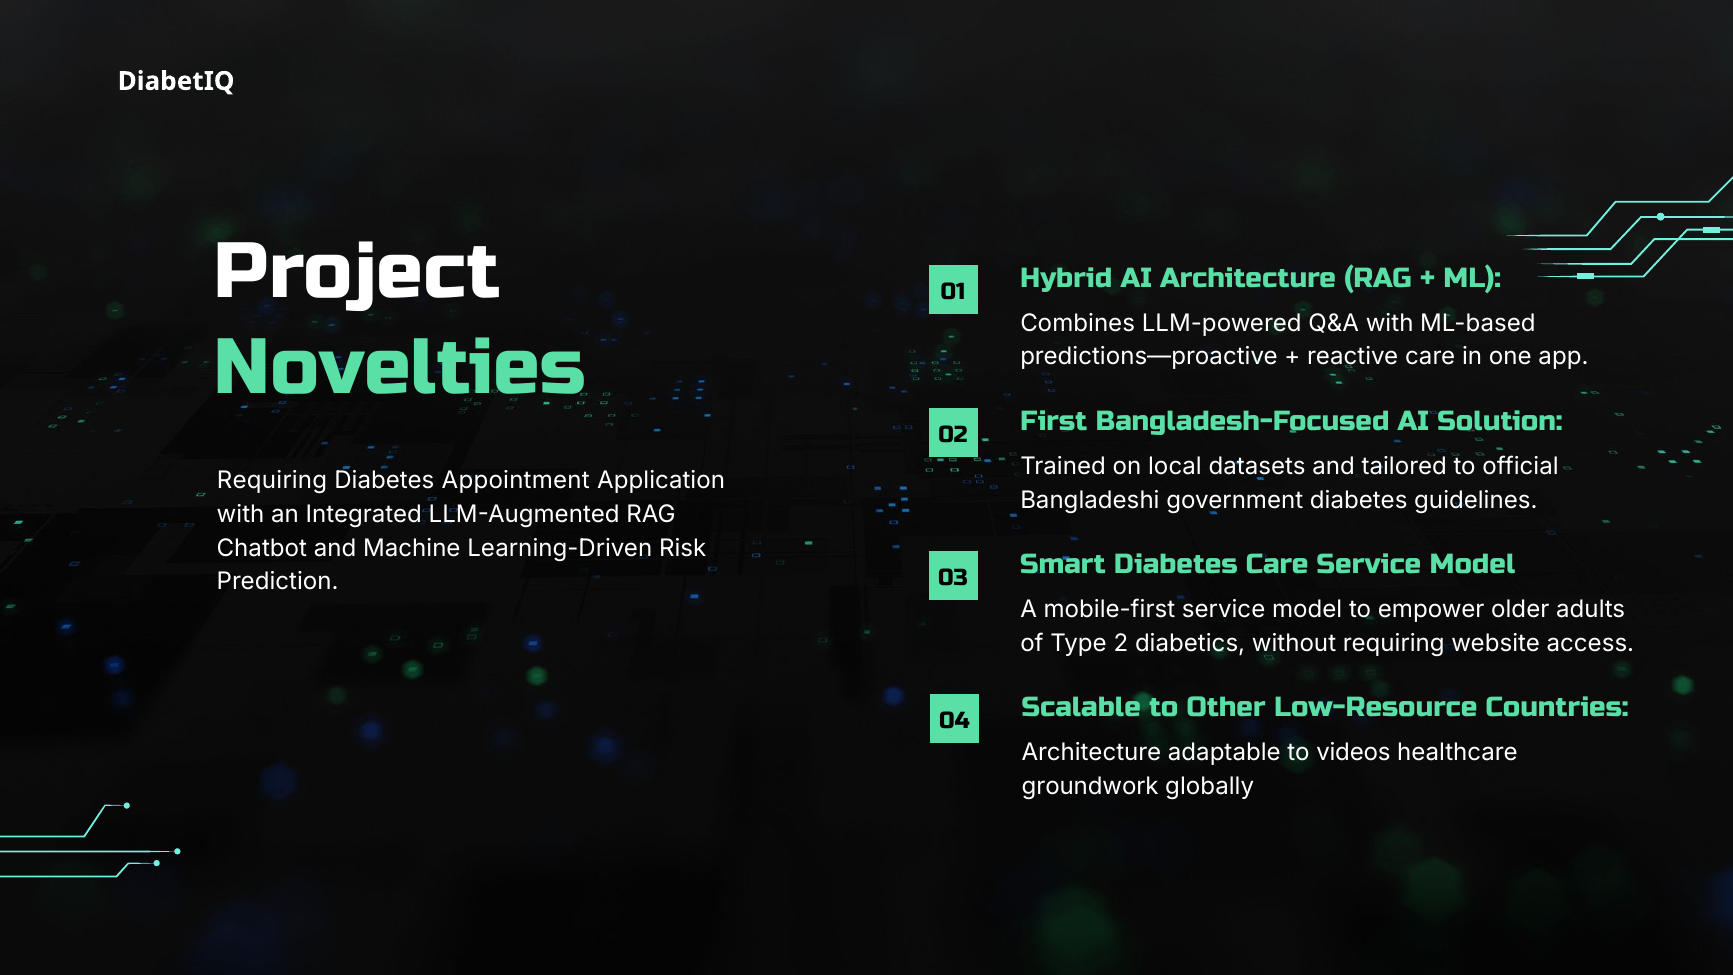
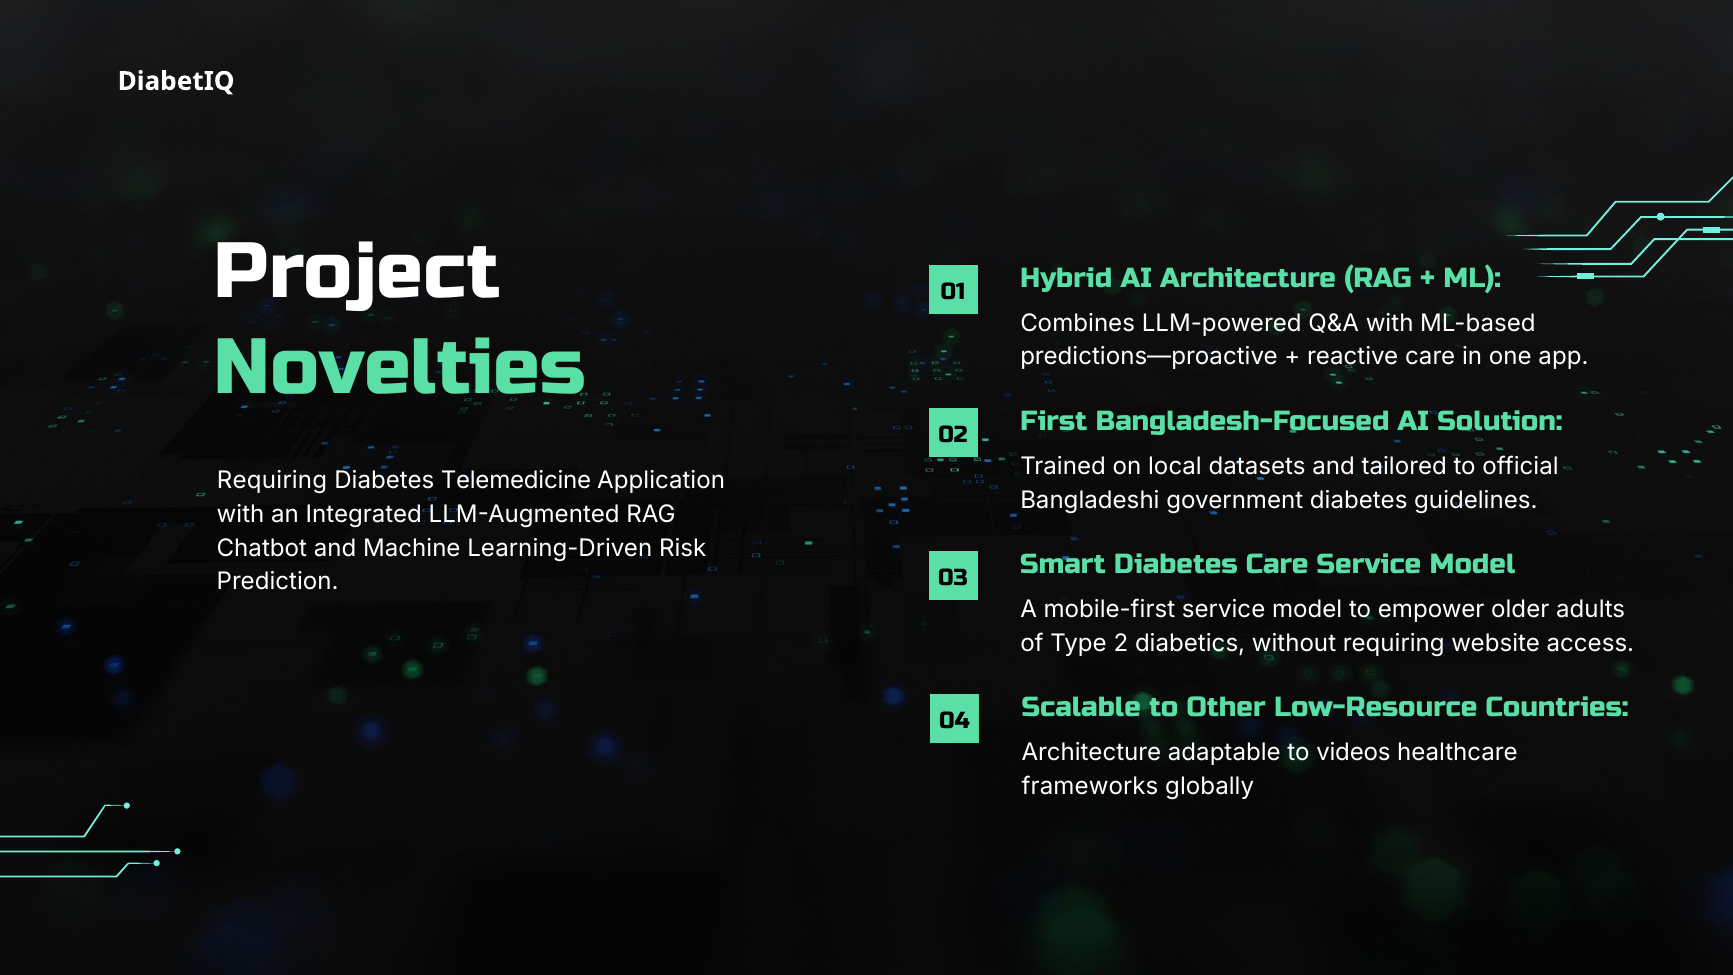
Appointment: Appointment -> Telemedicine
groundwork: groundwork -> frameworks
